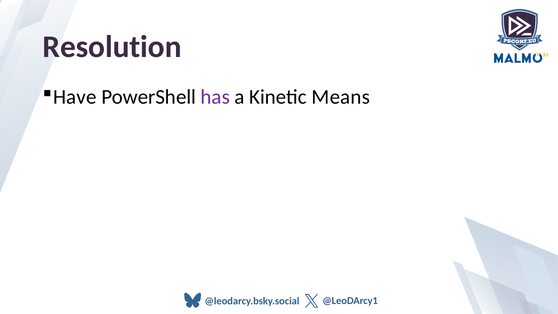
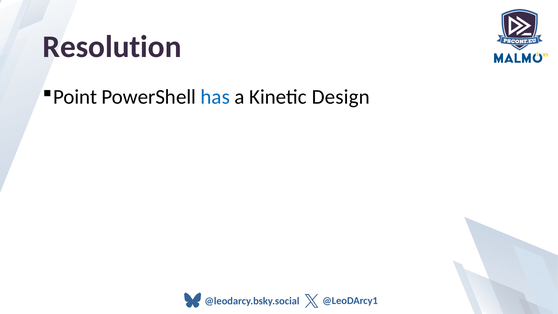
Have: Have -> Point
has colour: purple -> blue
Means: Means -> Design
